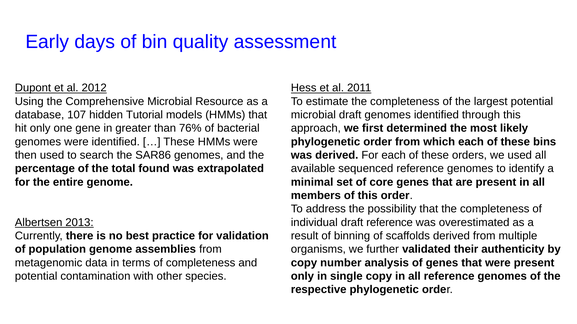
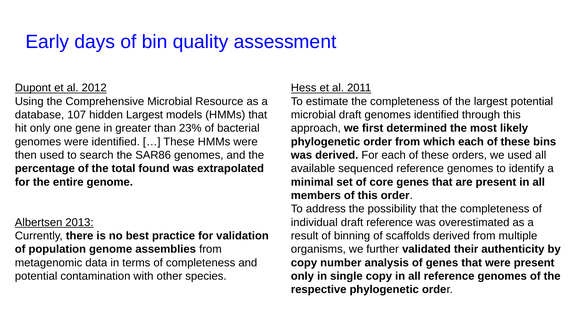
hidden Tutorial: Tutorial -> Largest
76%: 76% -> 23%
